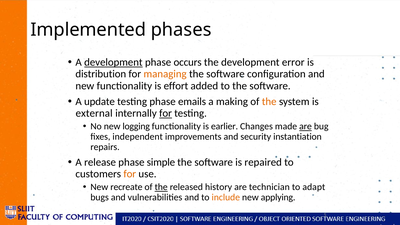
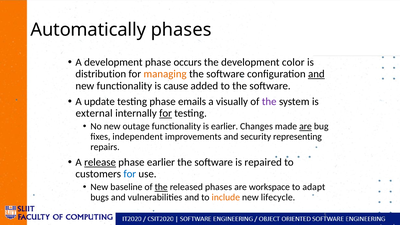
Implemented: Implemented -> Automatically
development at (113, 62) underline: present -> none
error: error -> color
and at (316, 74) underline: none -> present
effort: effort -> cause
making: making -> visually
the at (269, 102) colour: orange -> purple
logging: logging -> outage
instantiation: instantiation -> representing
release underline: none -> present
phase simple: simple -> earlier
for at (130, 174) colour: orange -> blue
recreate: recreate -> baseline
released history: history -> phases
technician: technician -> workspace
applying: applying -> lifecycle
